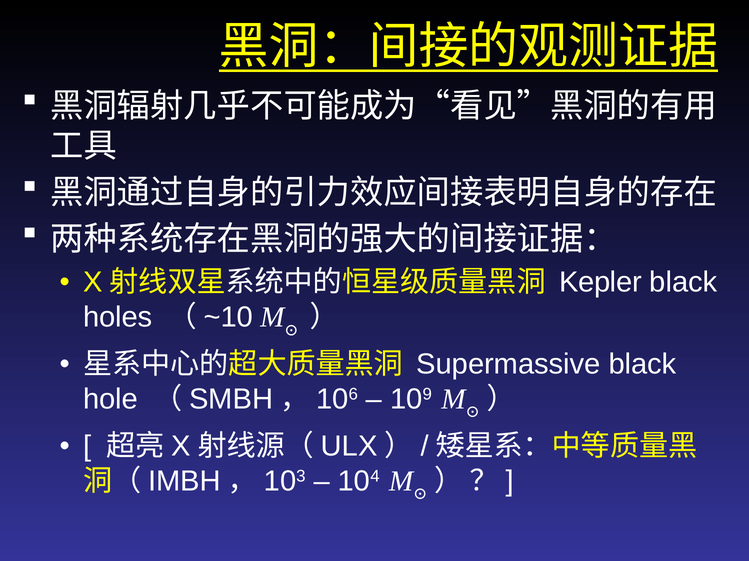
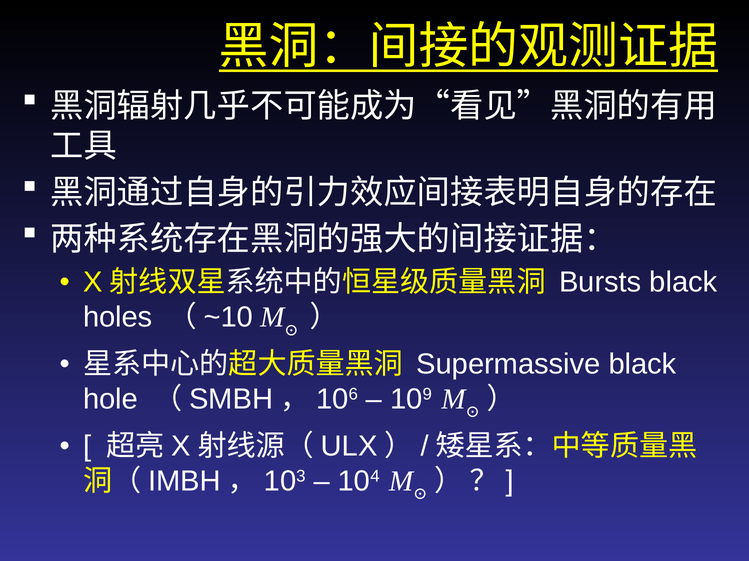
Kepler: Kepler -> Bursts
